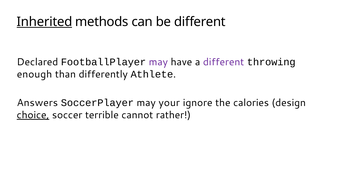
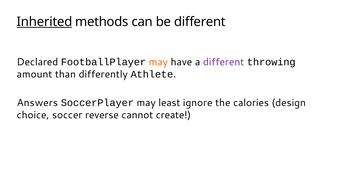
may at (158, 62) colour: purple -> orange
enough: enough -> amount
your: your -> least
choice underline: present -> none
terrible: terrible -> reverse
rather: rather -> create
